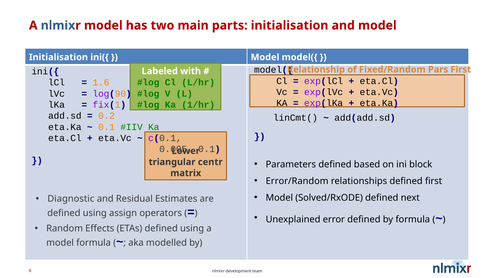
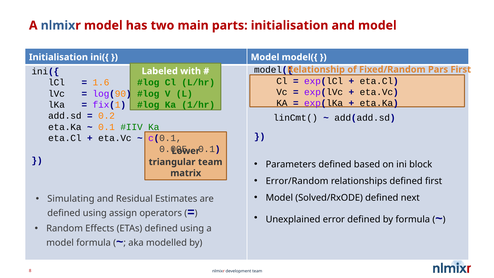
triangular centr: centr -> team
Diagnostic: Diagnostic -> Simulating
